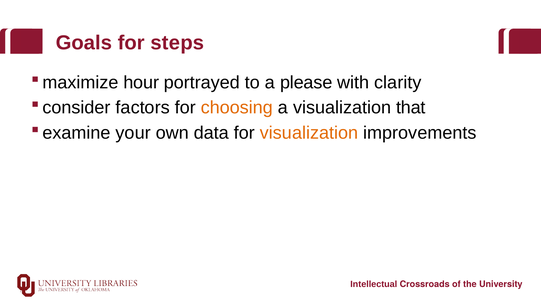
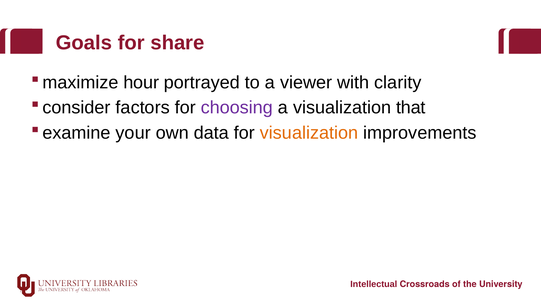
steps: steps -> share
please: please -> viewer
choosing colour: orange -> purple
